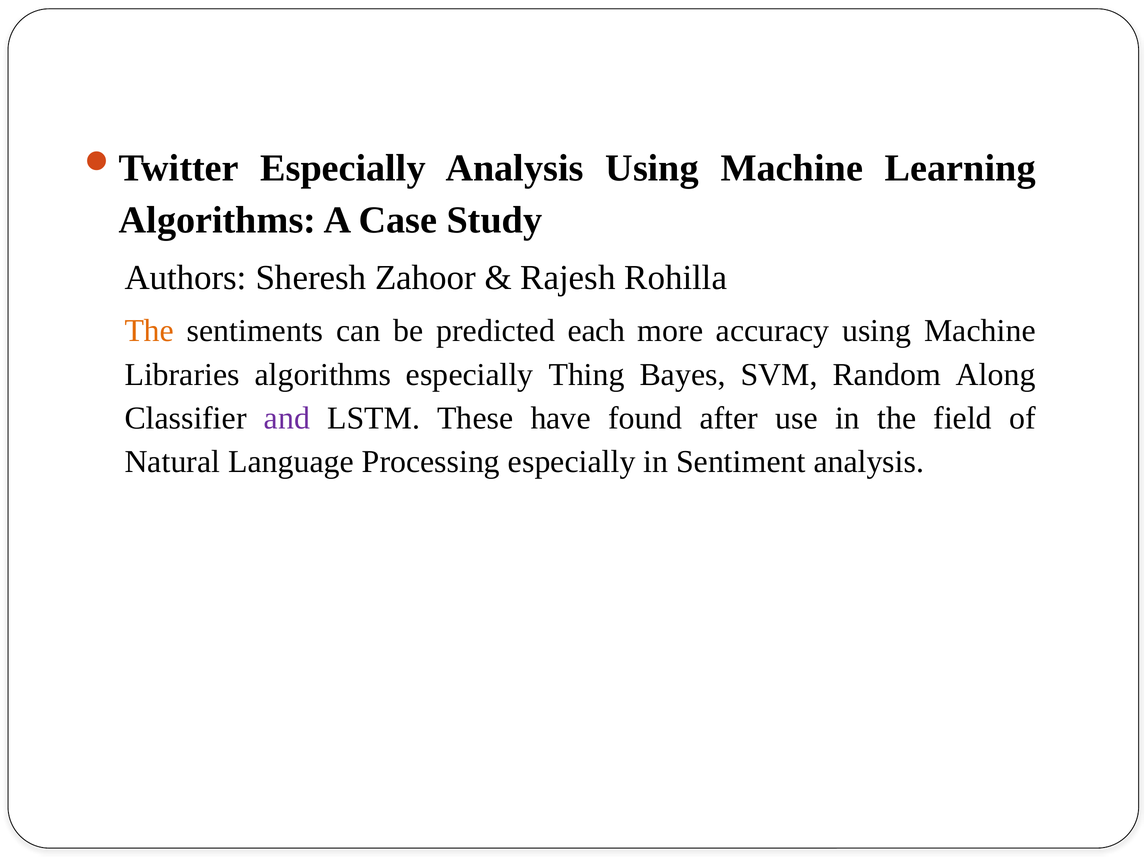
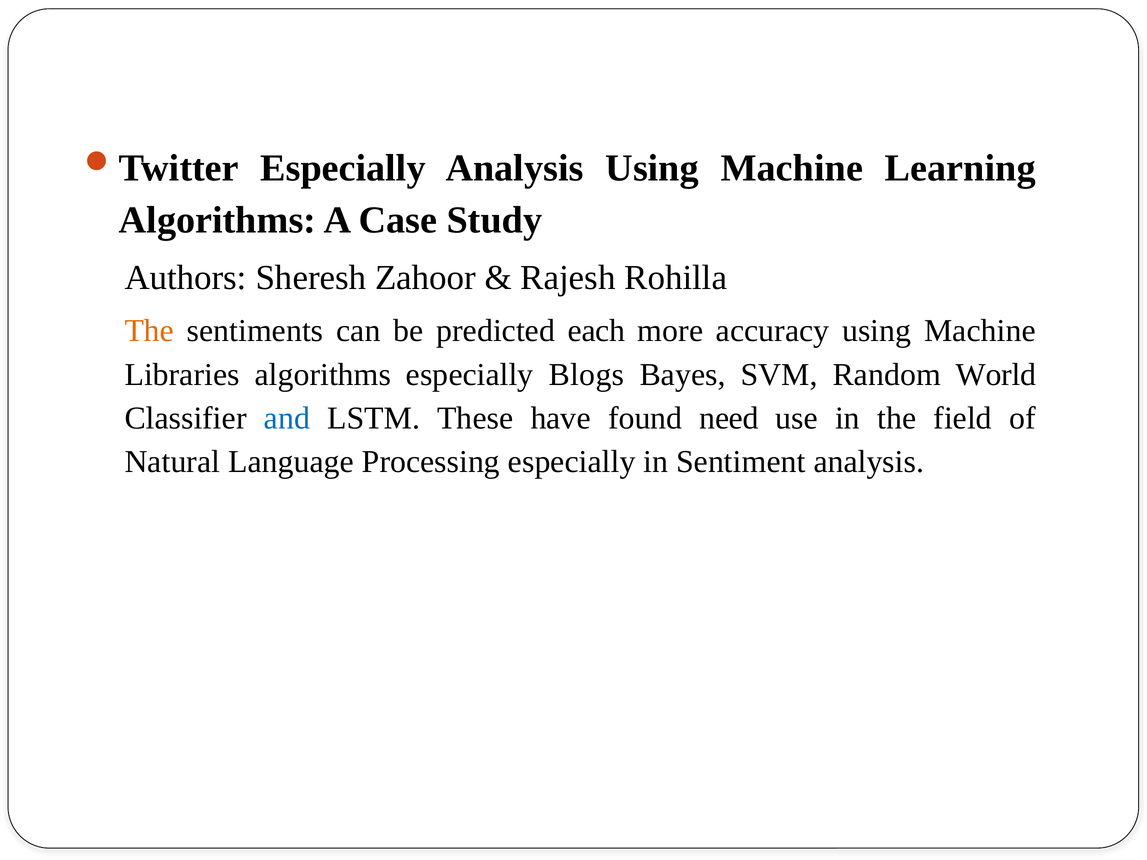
Thing: Thing -> Blogs
Along: Along -> World
and colour: purple -> blue
after: after -> need
